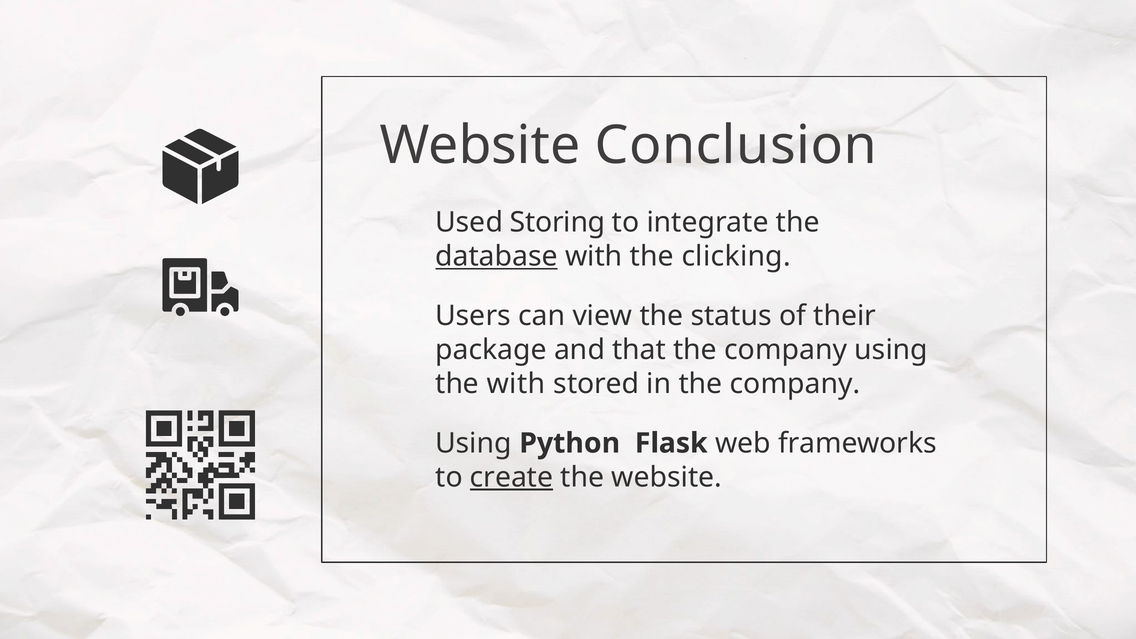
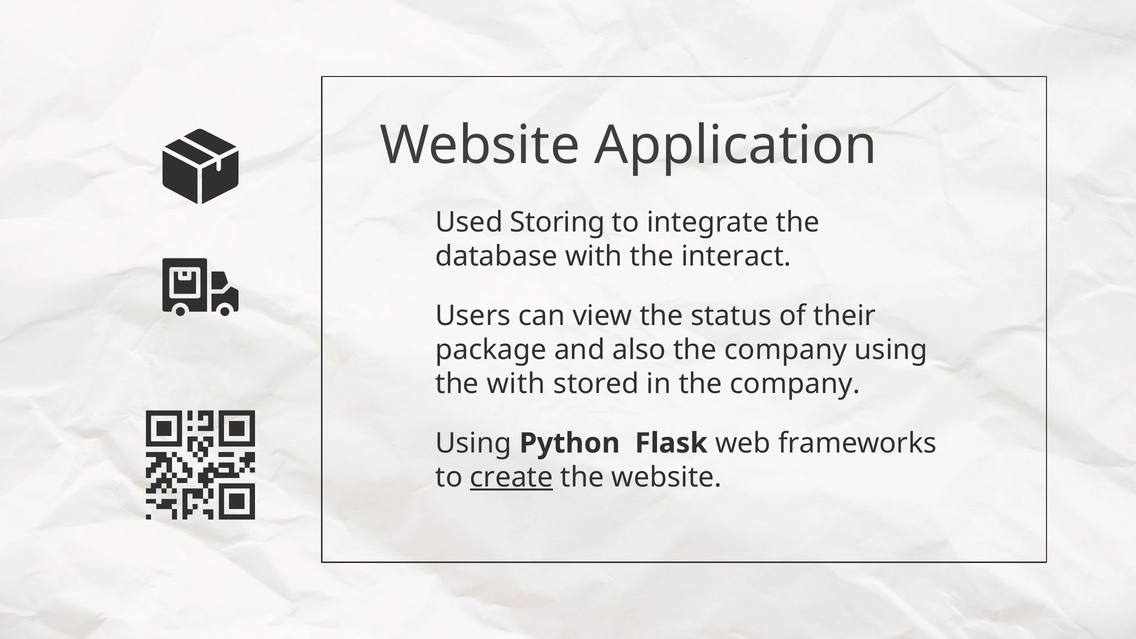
Conclusion: Conclusion -> Application
database underline: present -> none
clicking: clicking -> interact
that: that -> also
